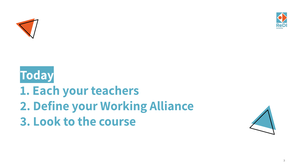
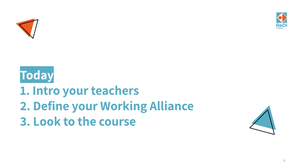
Each: Each -> Intro
